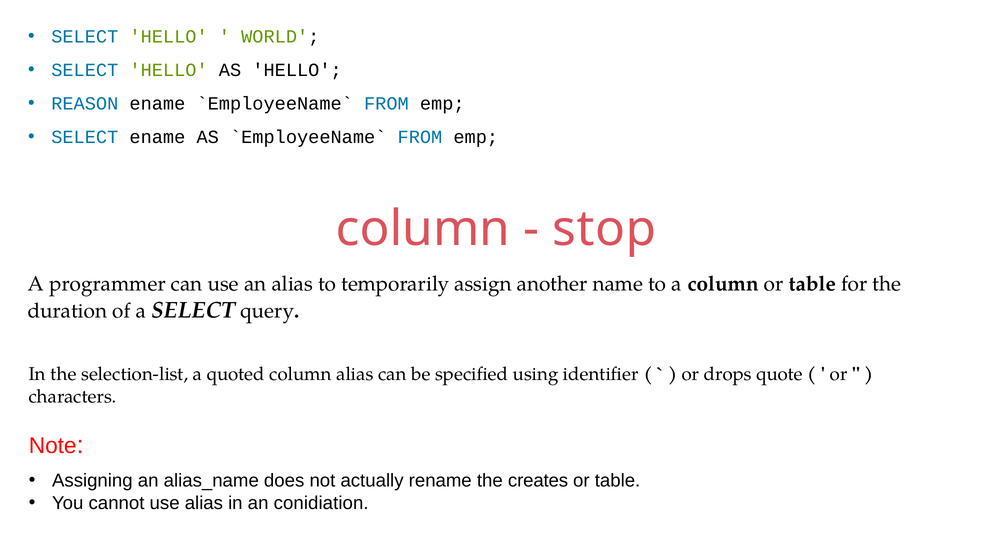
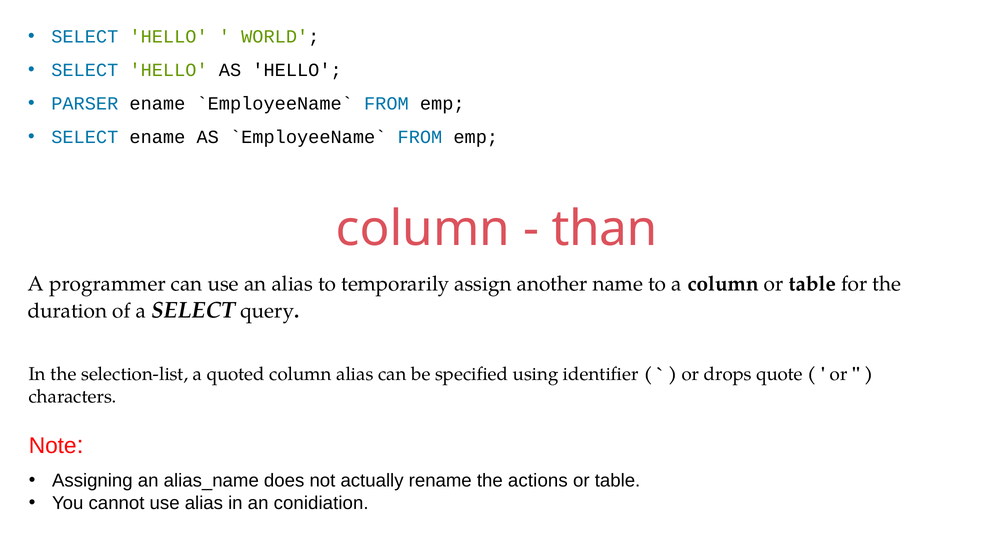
REASON: REASON -> PARSER
stop: stop -> than
creates: creates -> actions
